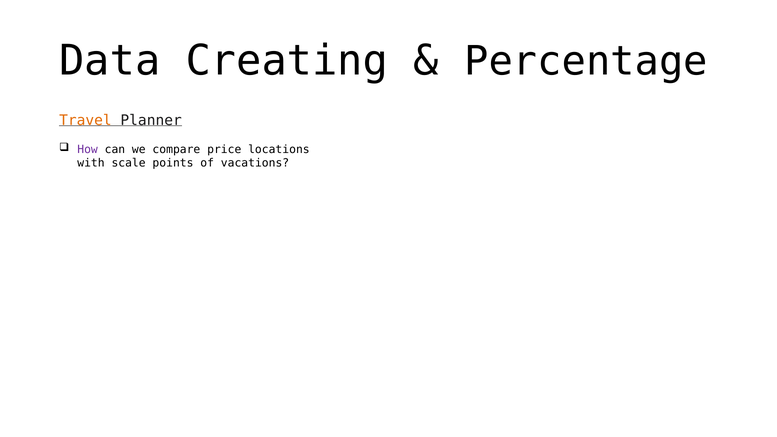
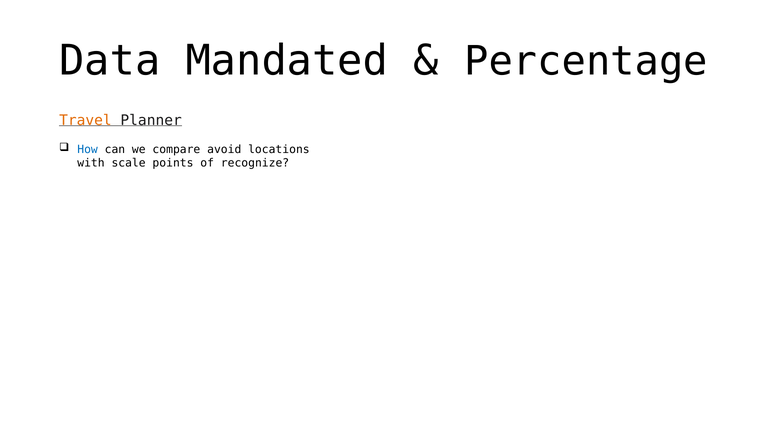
Creating: Creating -> Mandated
How colour: purple -> blue
price: price -> avoid
vacations: vacations -> recognize
